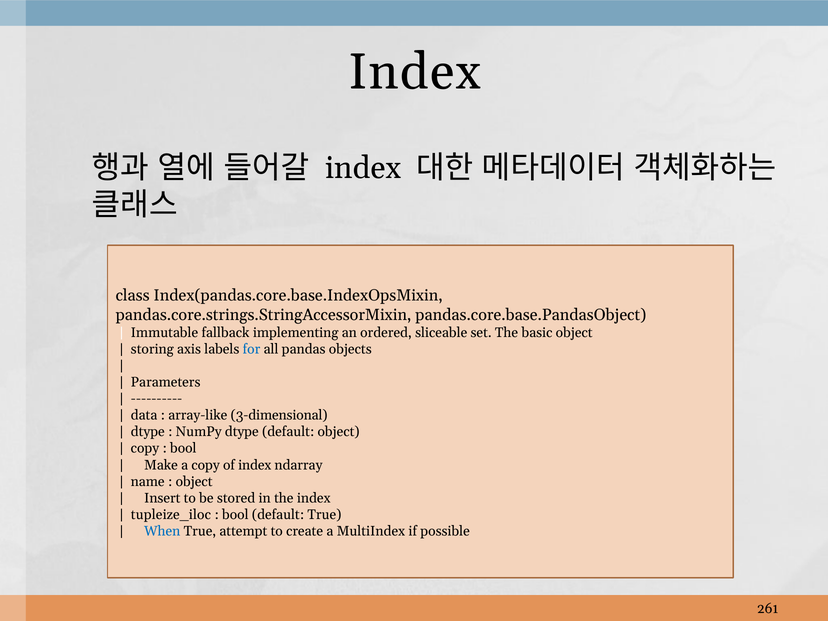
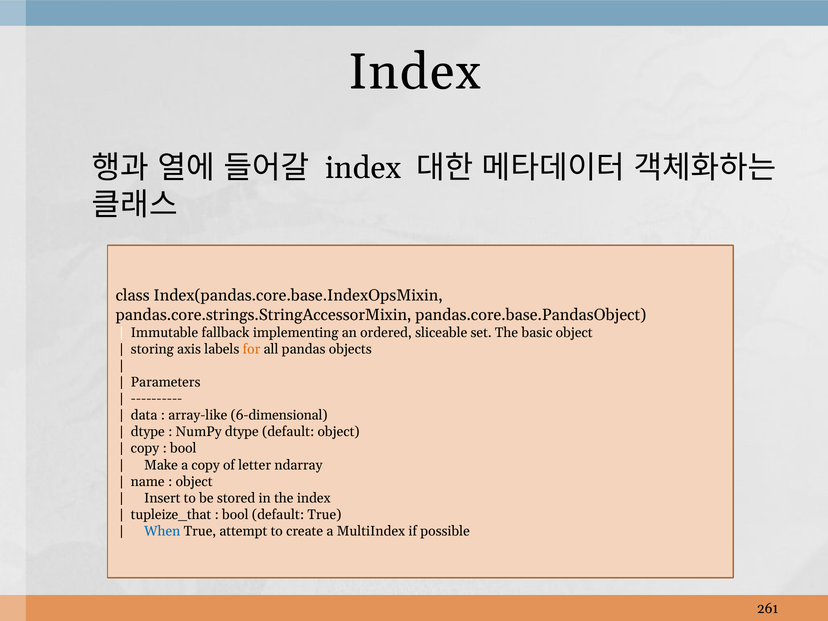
for colour: blue -> orange
3-dimensional: 3-dimensional -> 6-dimensional
of index: index -> letter
tupleize_iloc: tupleize_iloc -> tupleize_that
